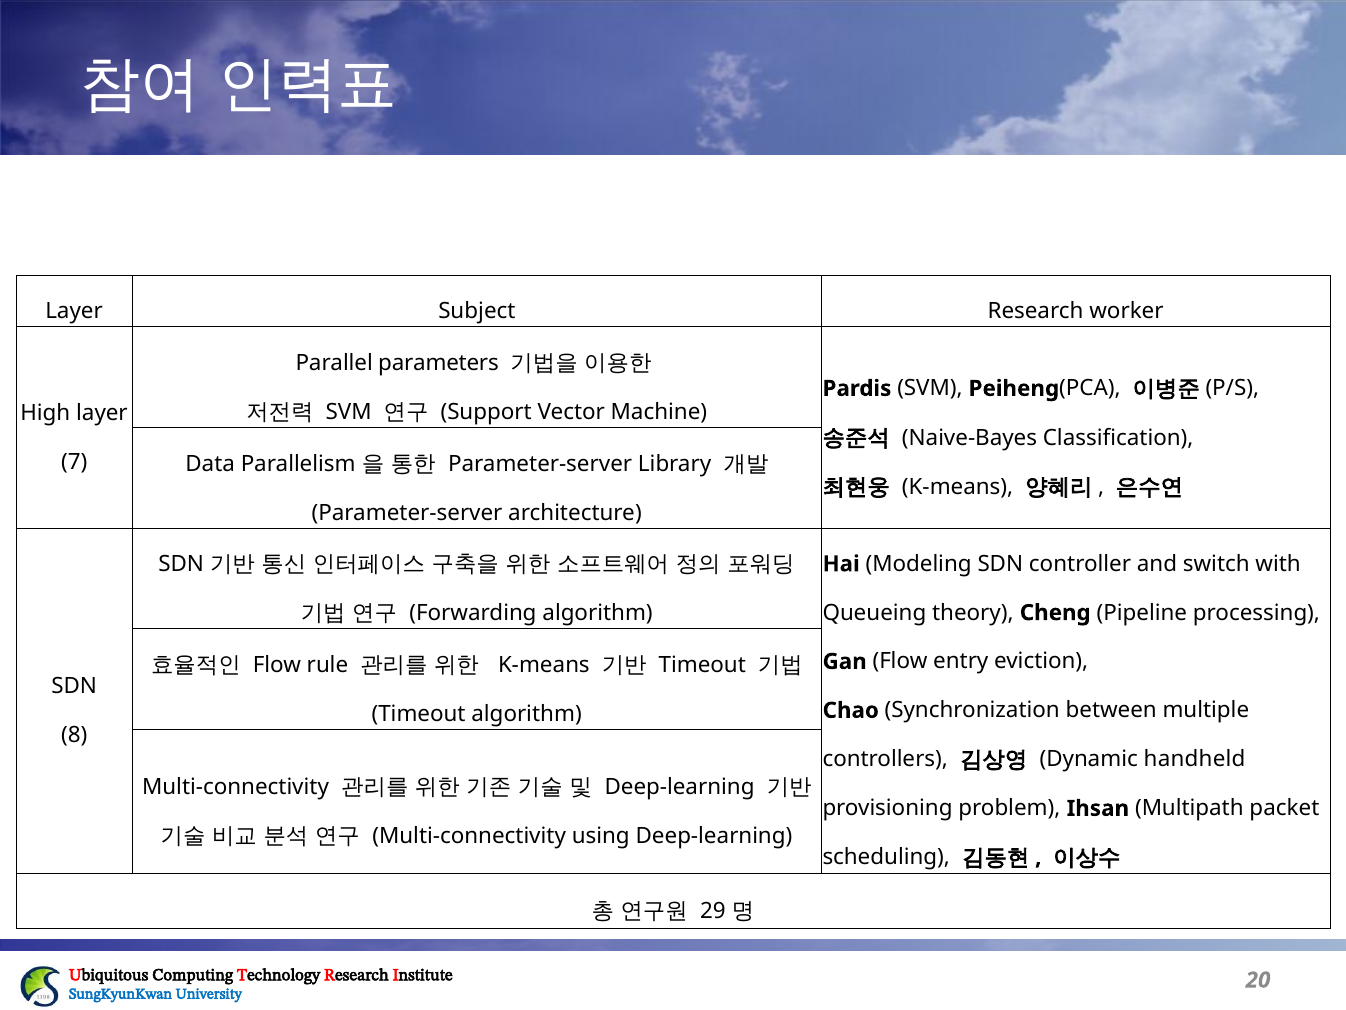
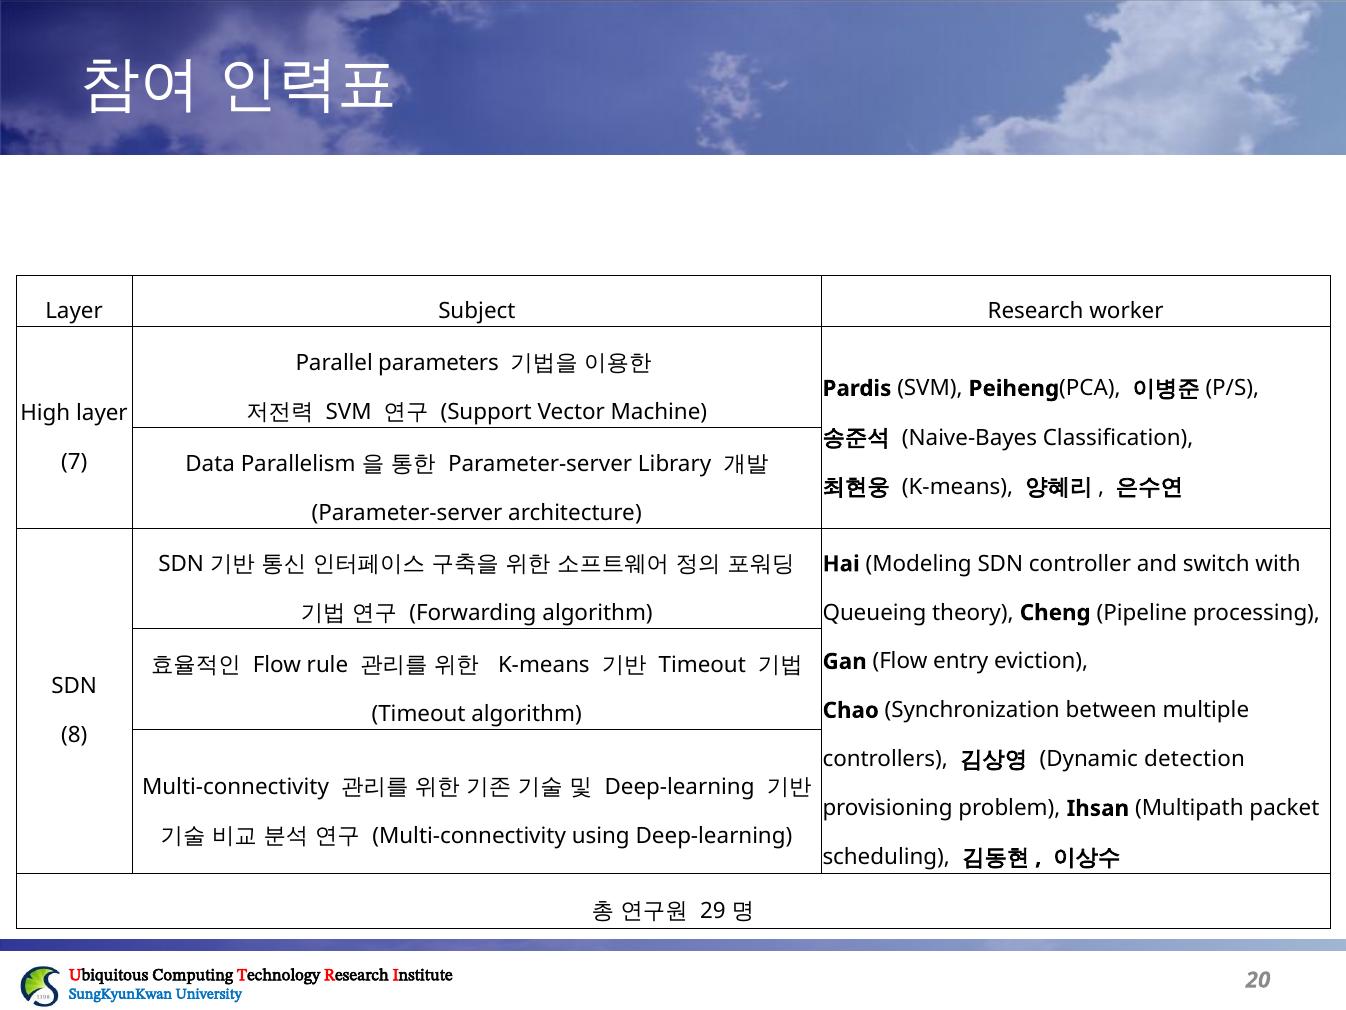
handheld: handheld -> detection
